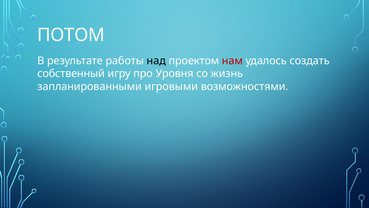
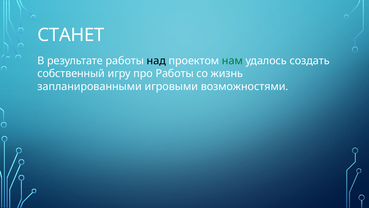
ПОТОМ: ПОТОМ -> СТАНЕТ
нам colour: red -> green
про Уровня: Уровня -> Работы
